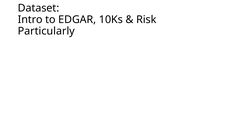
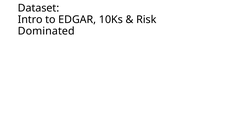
Particularly: Particularly -> Dominated
